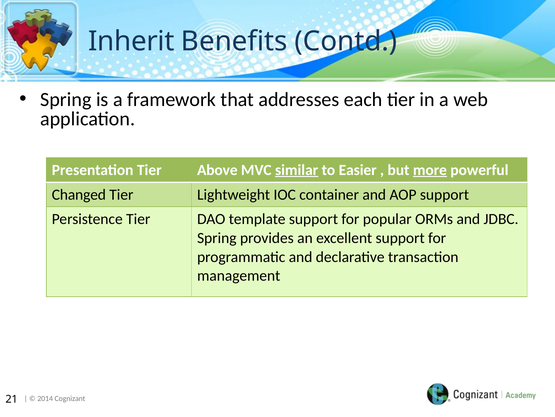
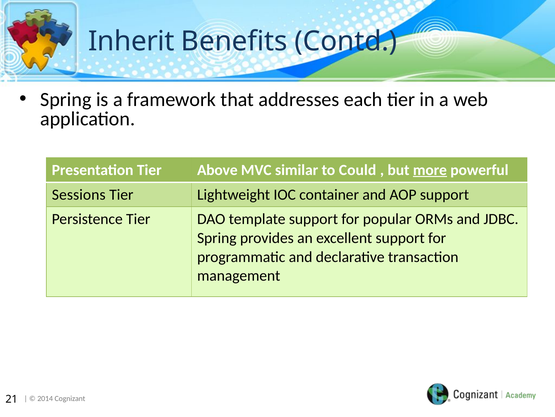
similar underline: present -> none
Easier: Easier -> Could
Changed: Changed -> Sessions
